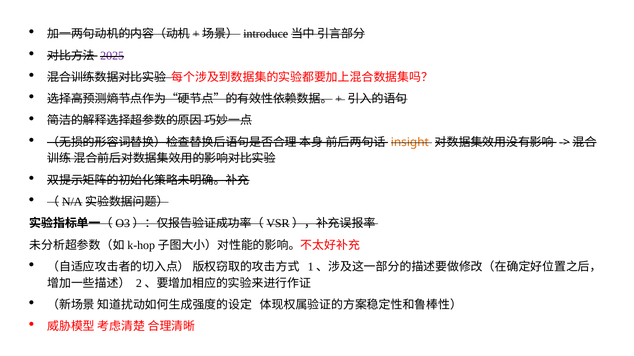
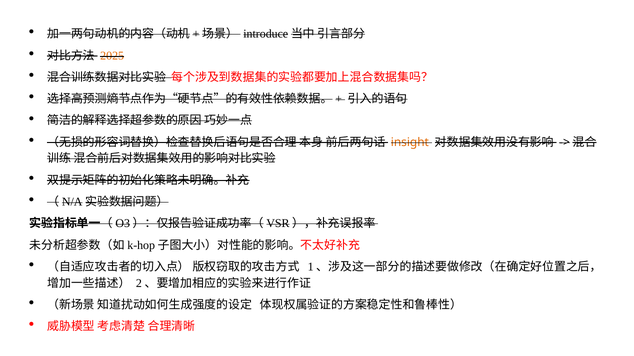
2025 colour: purple -> orange
